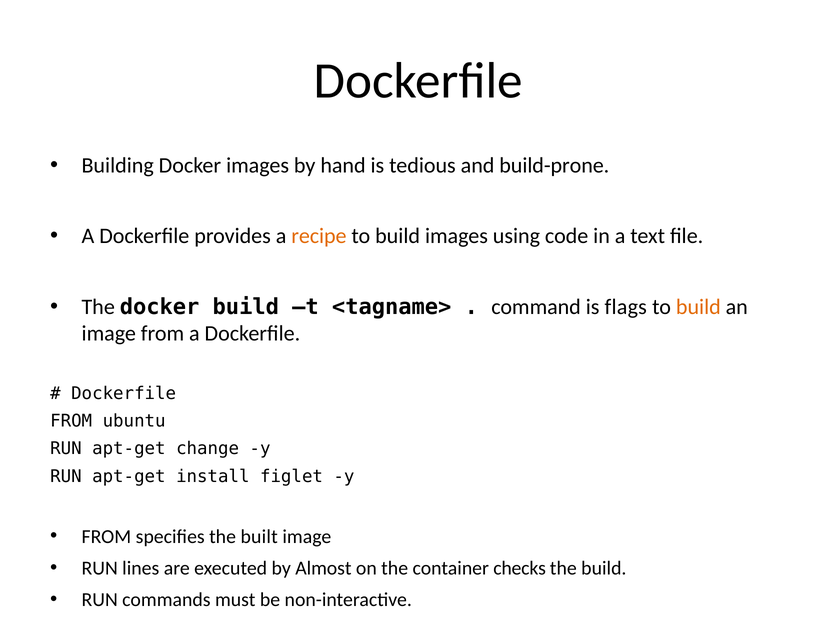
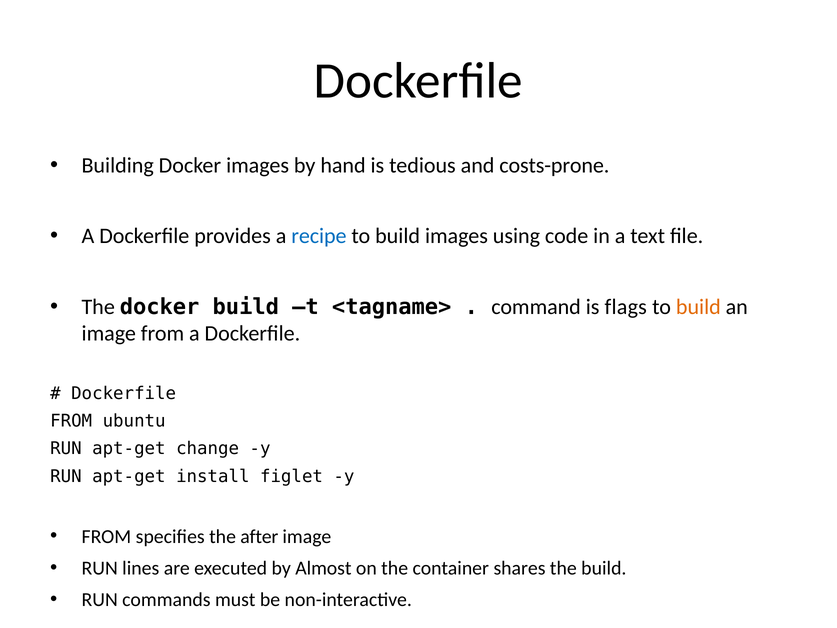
build-prone: build-prone -> costs-prone
recipe colour: orange -> blue
built: built -> after
checks: checks -> shares
